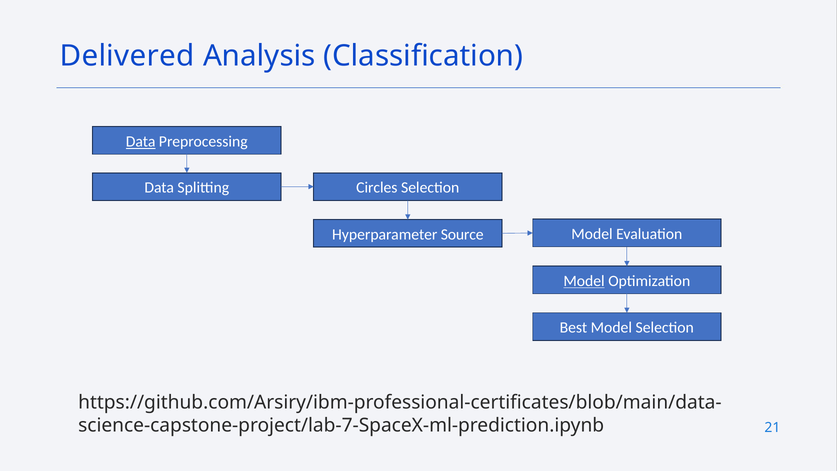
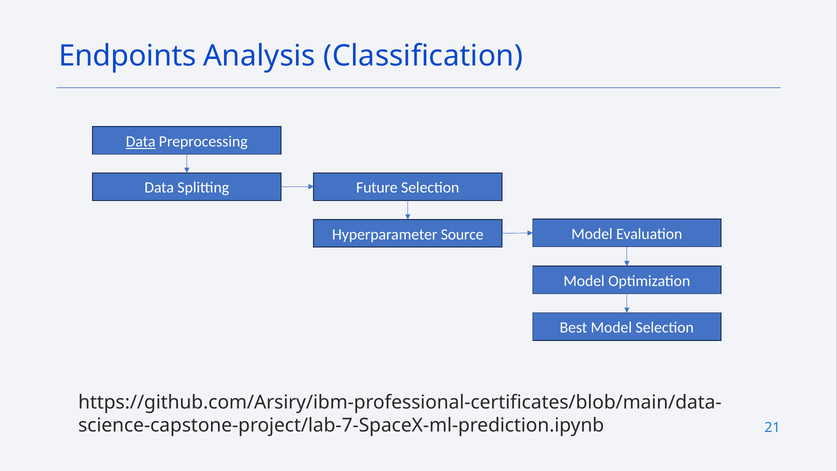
Delivered: Delivered -> Endpoints
Circles: Circles -> Future
Model at (584, 281) underline: present -> none
